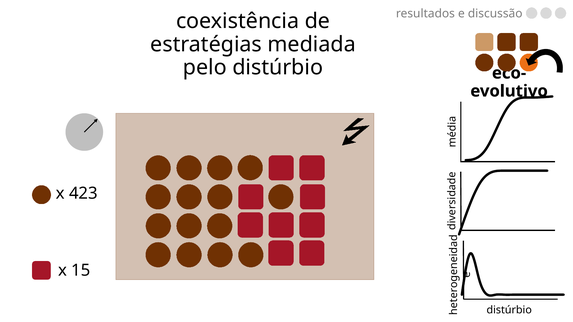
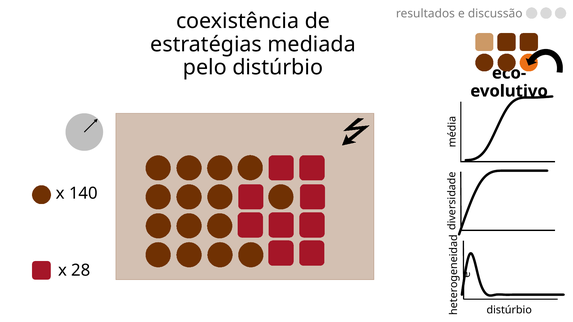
423: 423 -> 140
15: 15 -> 28
